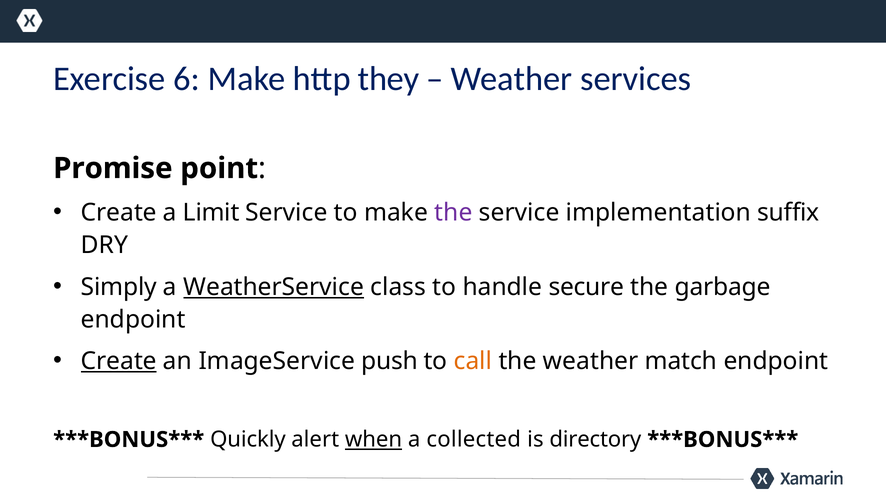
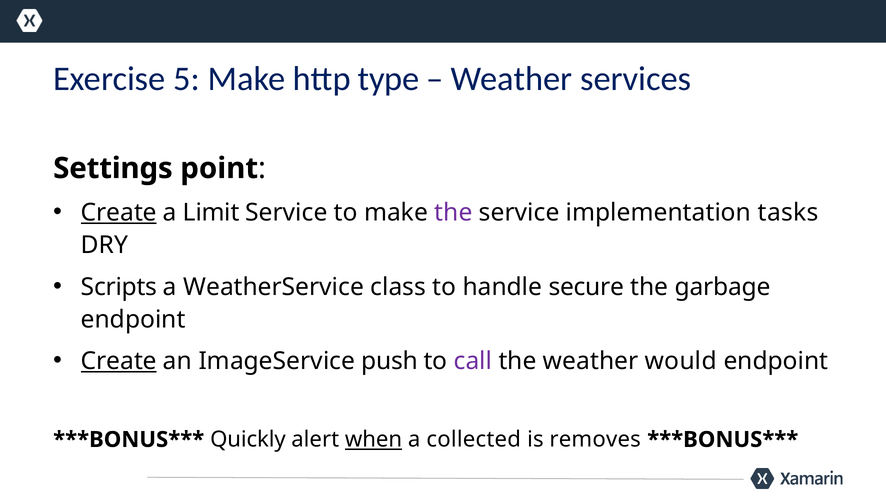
6: 6 -> 5
they: they -> type
Promise: Promise -> Settings
Create at (119, 212) underline: none -> present
suffix: suffix -> tasks
Simply: Simply -> Scripts
WeatherService underline: present -> none
call colour: orange -> purple
match: match -> would
directory: directory -> removes
